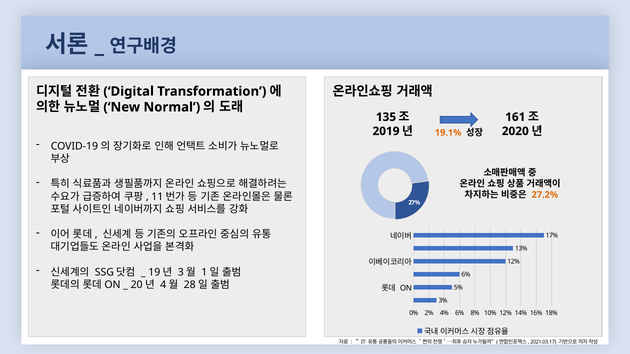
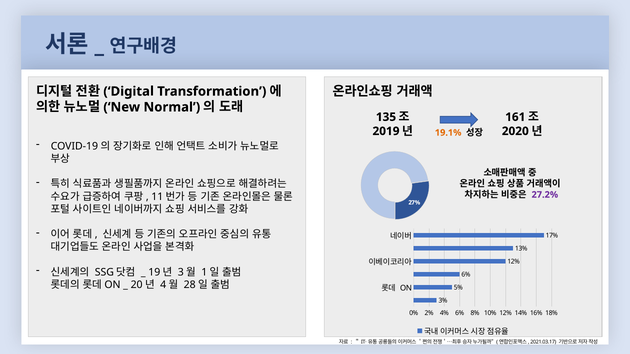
27.2% colour: orange -> purple
